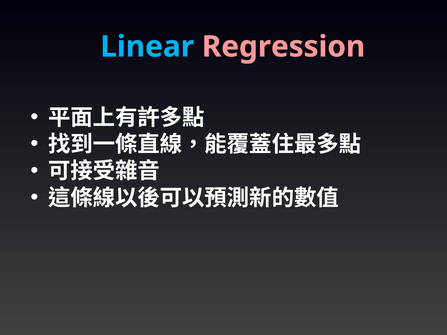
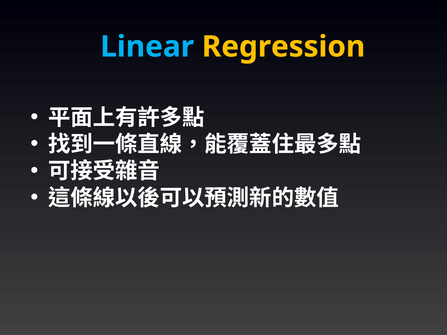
Regression colour: pink -> yellow
